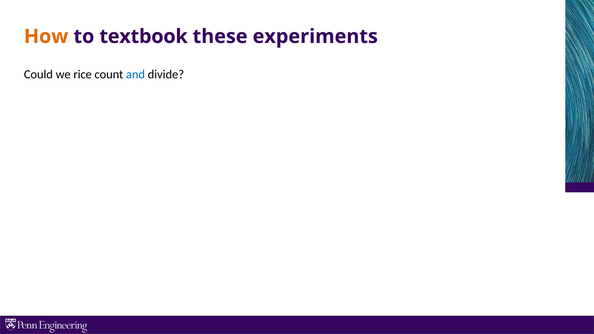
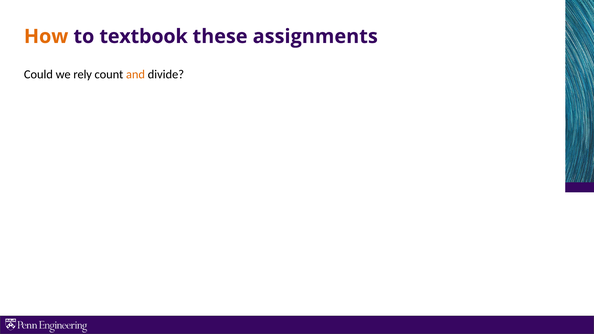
experiments: experiments -> assignments
rice: rice -> rely
and colour: blue -> orange
